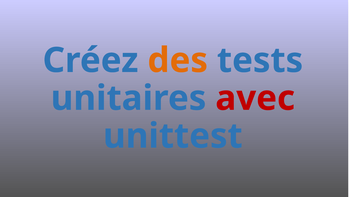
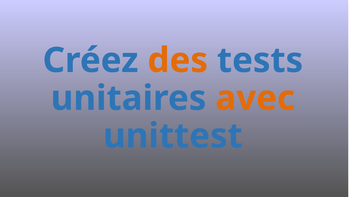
avec colour: red -> orange
